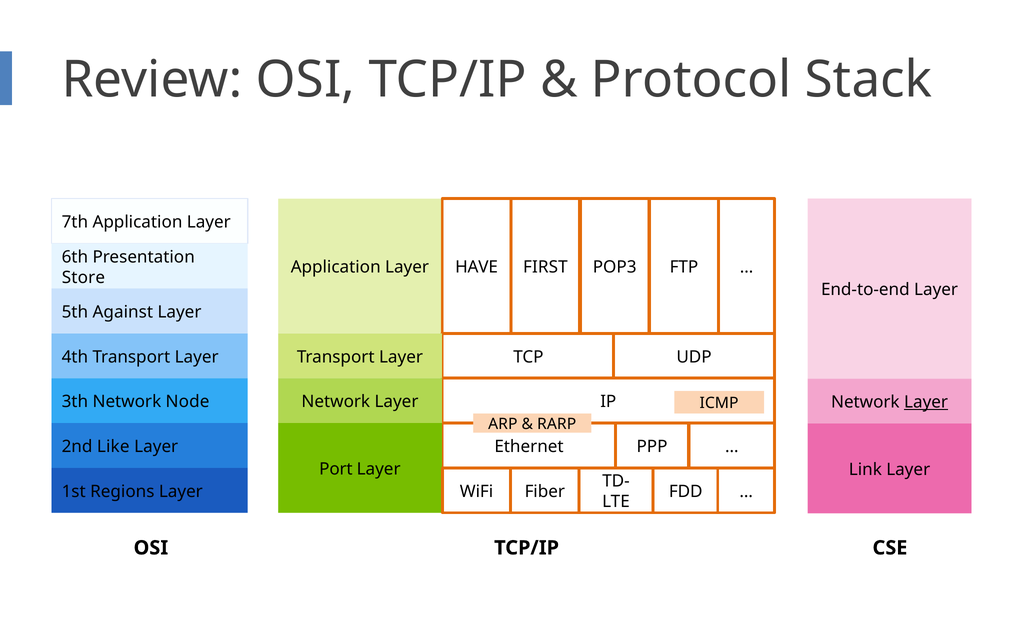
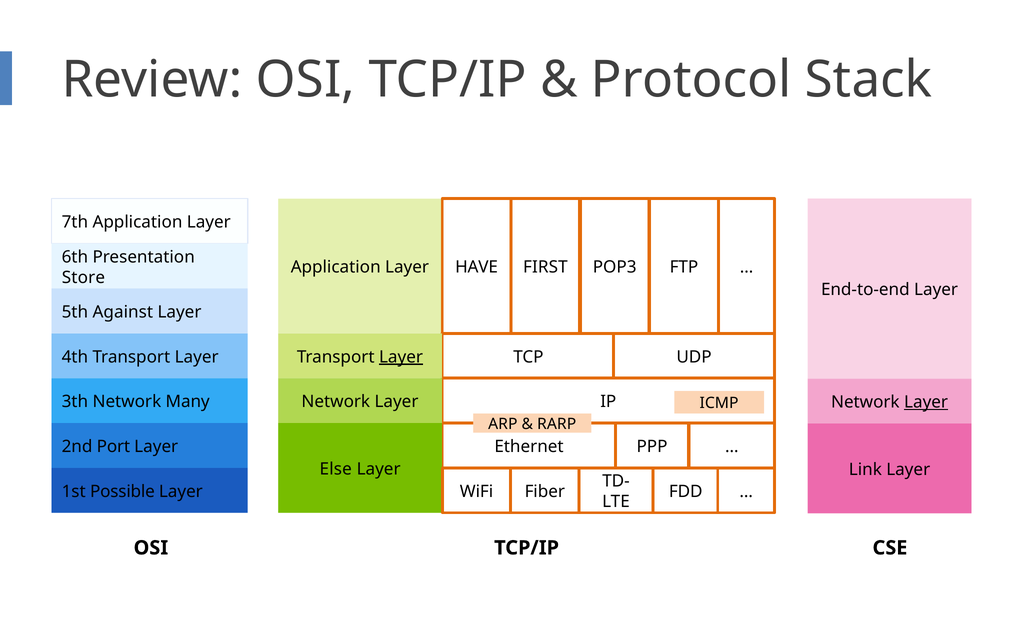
Layer at (401, 357) underline: none -> present
Node: Node -> Many
Like: Like -> Port
Port: Port -> Else
Regions: Regions -> Possible
